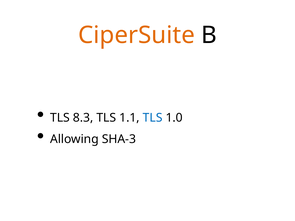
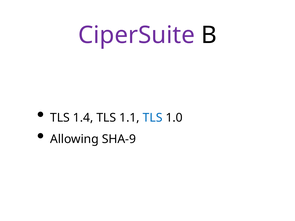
CiperSuite colour: orange -> purple
8.3: 8.3 -> 1.4
SHA-3: SHA-3 -> SHA-9
